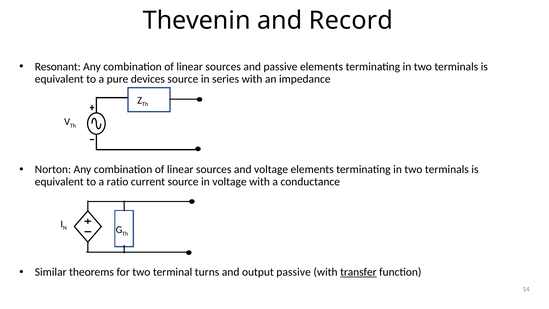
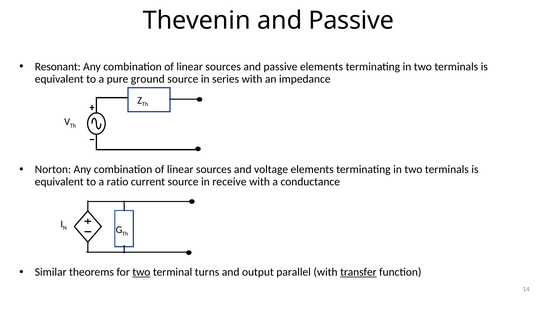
Thevenin and Record: Record -> Passive
devices: devices -> ground
in voltage: voltage -> receive
two at (141, 272) underline: none -> present
output passive: passive -> parallel
